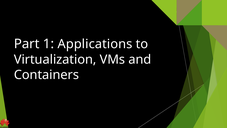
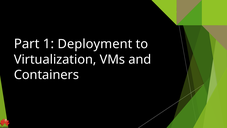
Applications: Applications -> Deployment
